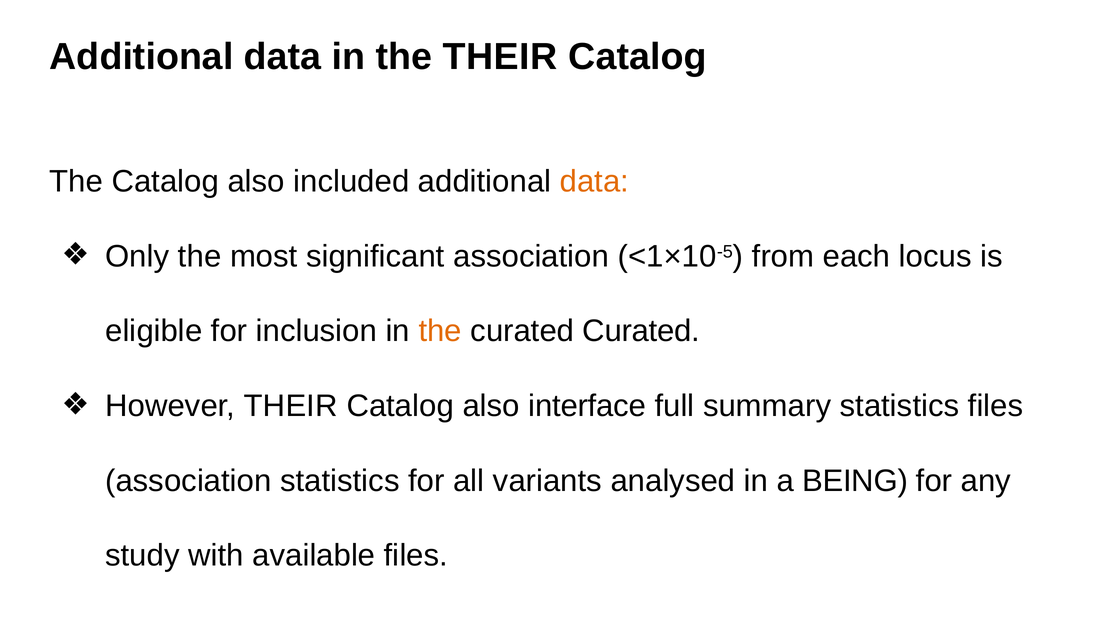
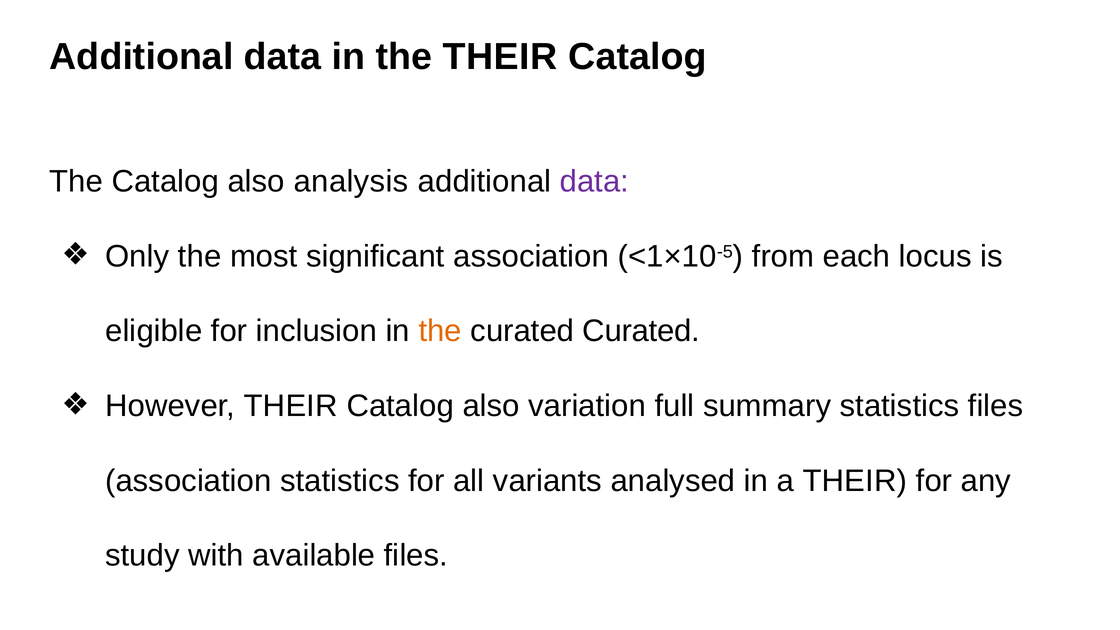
included: included -> analysis
data at (594, 182) colour: orange -> purple
interface: interface -> variation
a BEING: BEING -> THEIR
